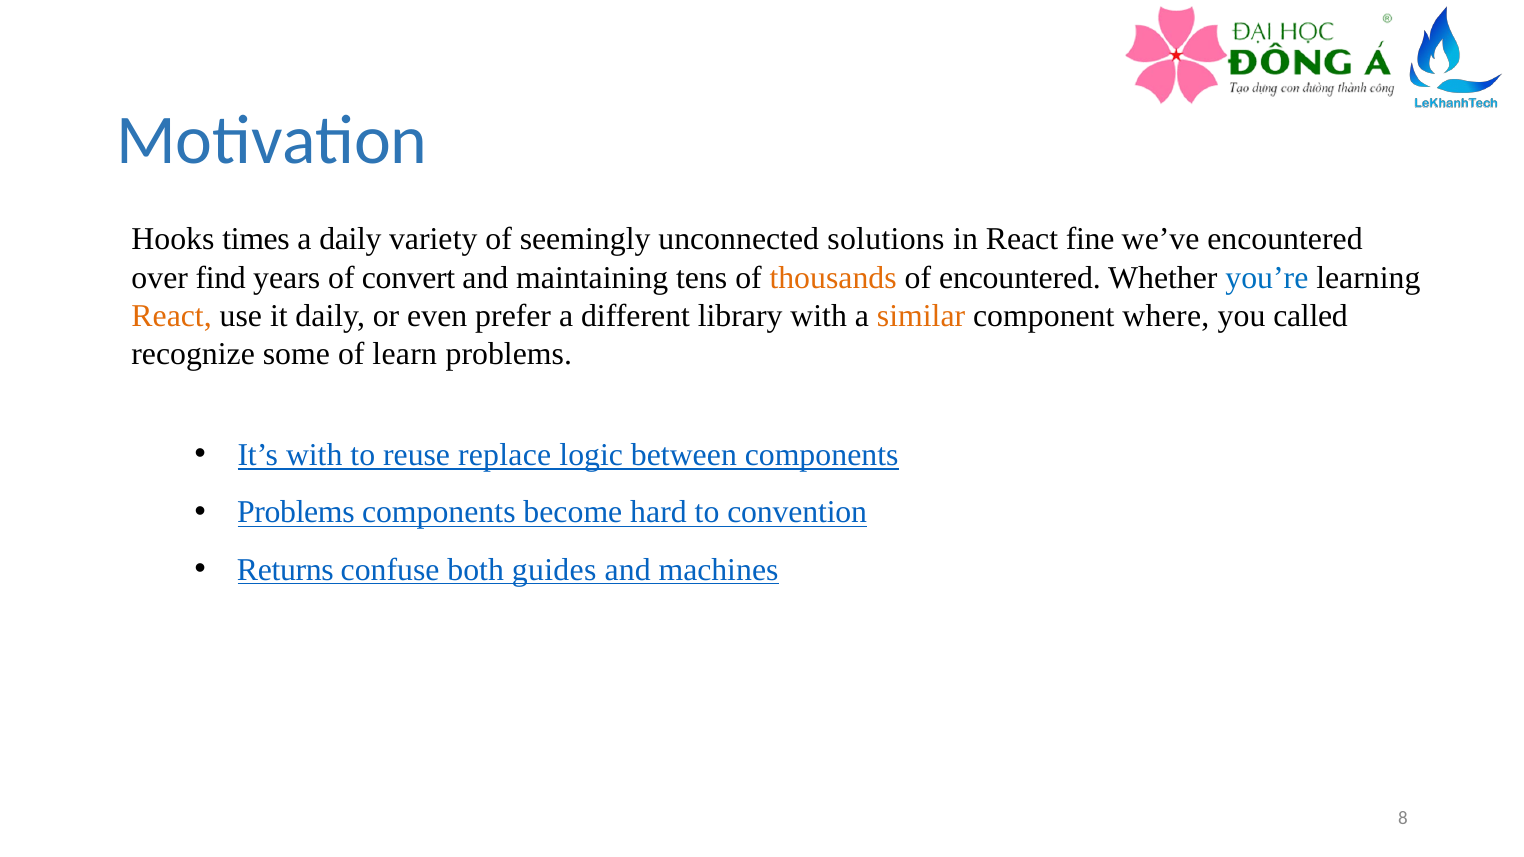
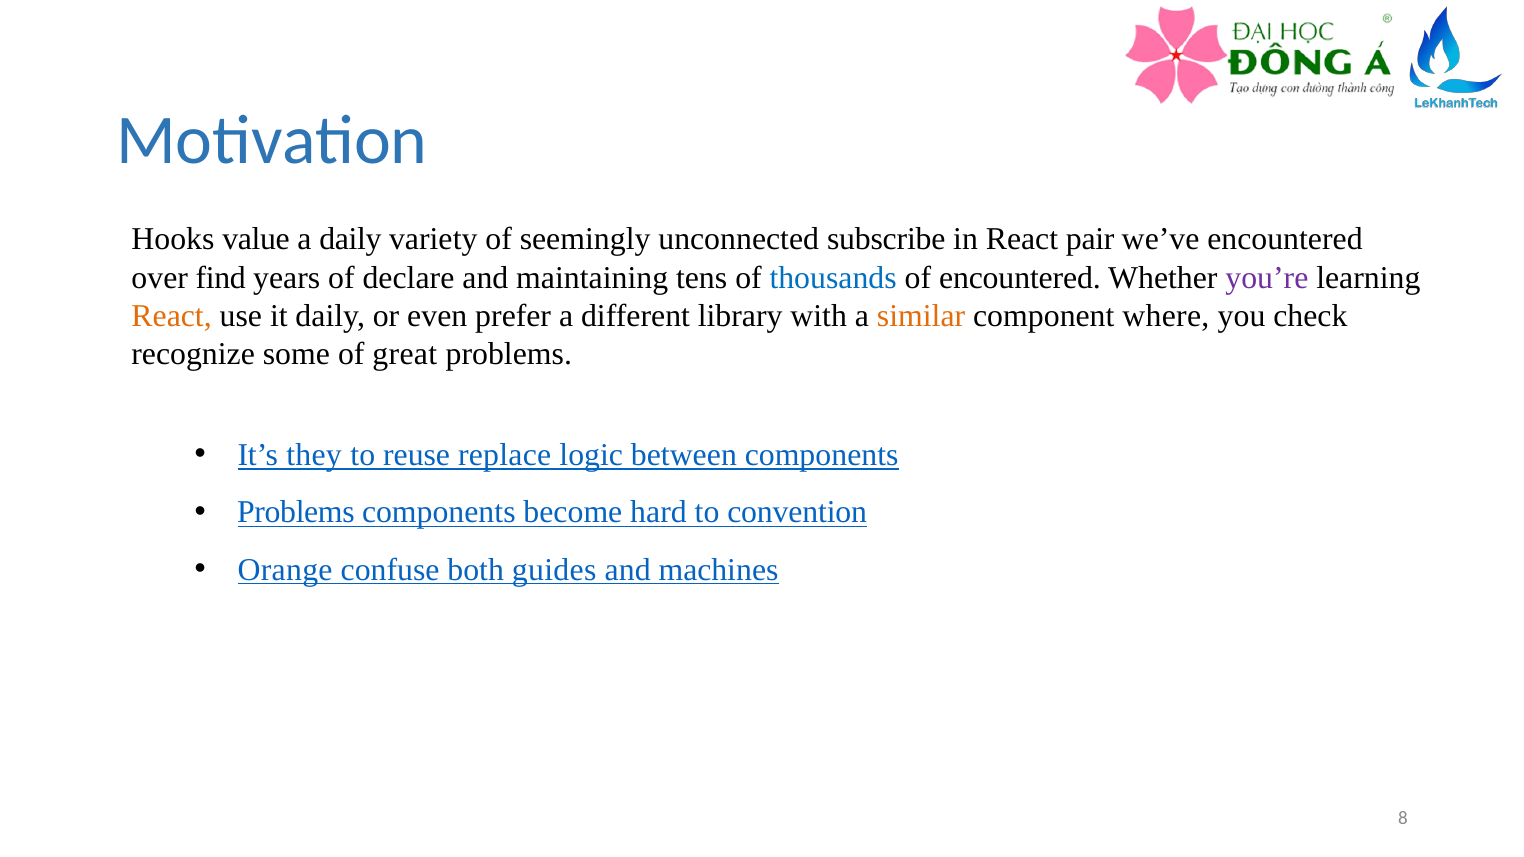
times: times -> value
solutions: solutions -> subscribe
fine: fine -> pair
convert: convert -> declare
thousands colour: orange -> blue
you’re colour: blue -> purple
called: called -> check
learn: learn -> great
It’s with: with -> they
Returns: Returns -> Orange
